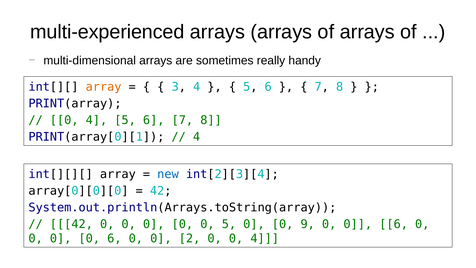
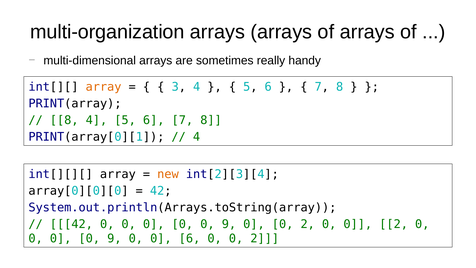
multi-experienced: multi-experienced -> multi-organization
0 at (64, 120): 0 -> 8
new colour: blue -> orange
5 at (229, 224): 5 -> 9
9 at (308, 224): 9 -> 2
6 at (394, 224): 6 -> 2
6 at (114, 238): 6 -> 9
0 2: 2 -> 6
4 at (265, 238): 4 -> 2
